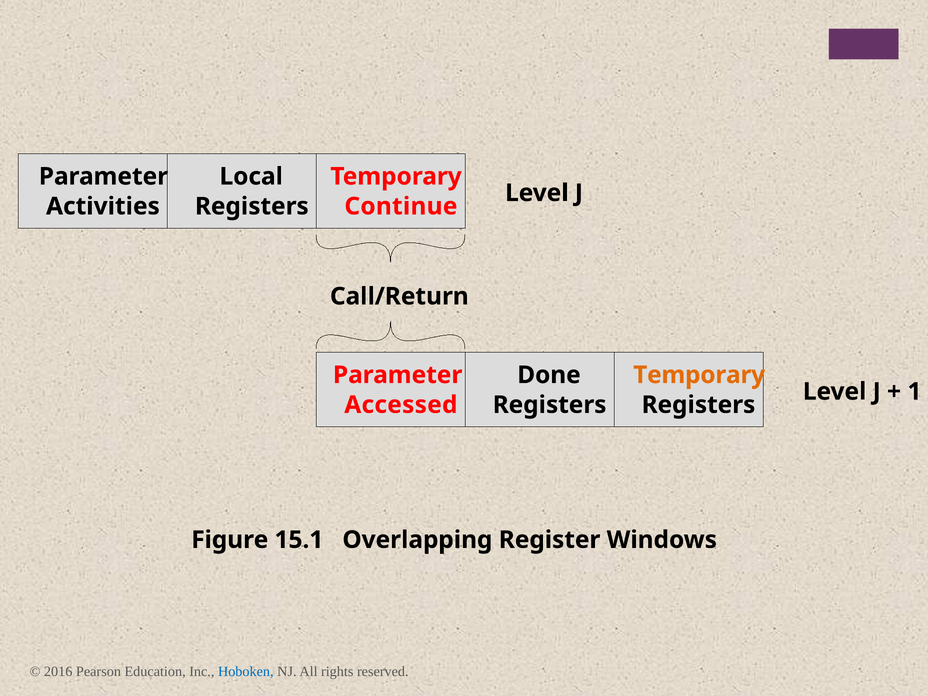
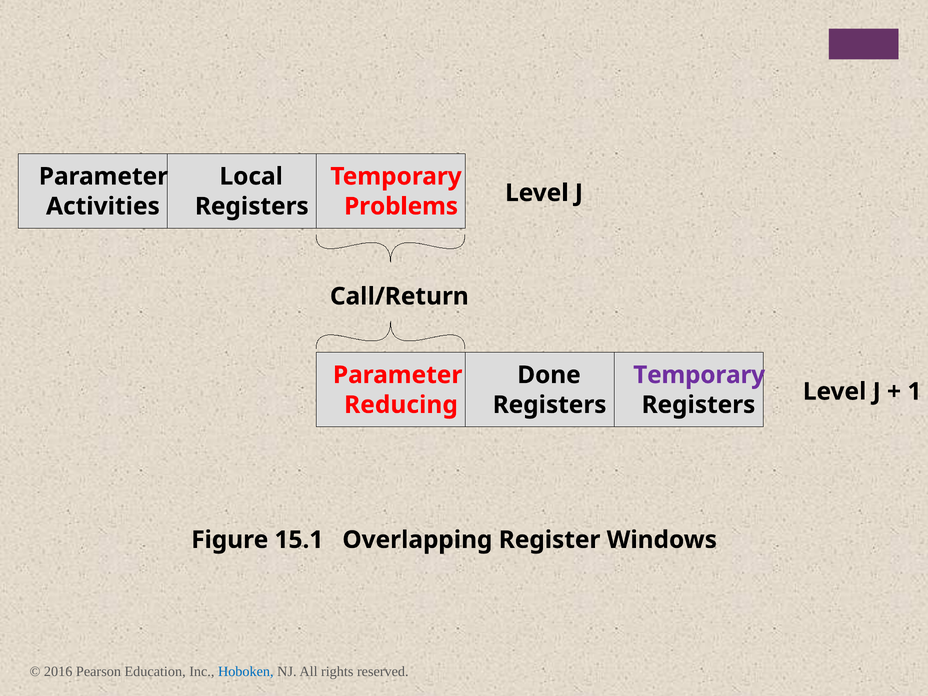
Continue: Continue -> Problems
Temporary at (699, 375) colour: orange -> purple
Accessed: Accessed -> Reducing
